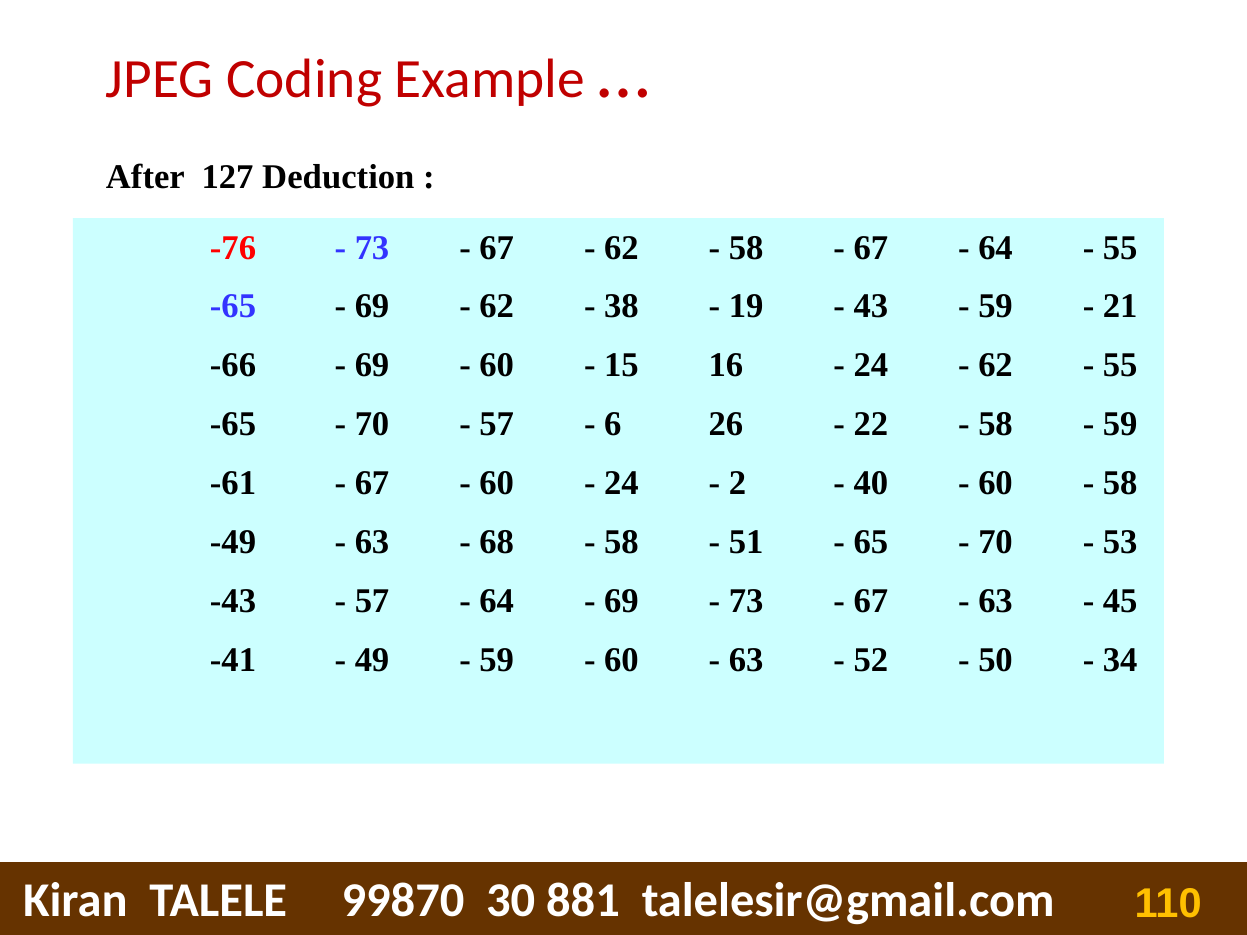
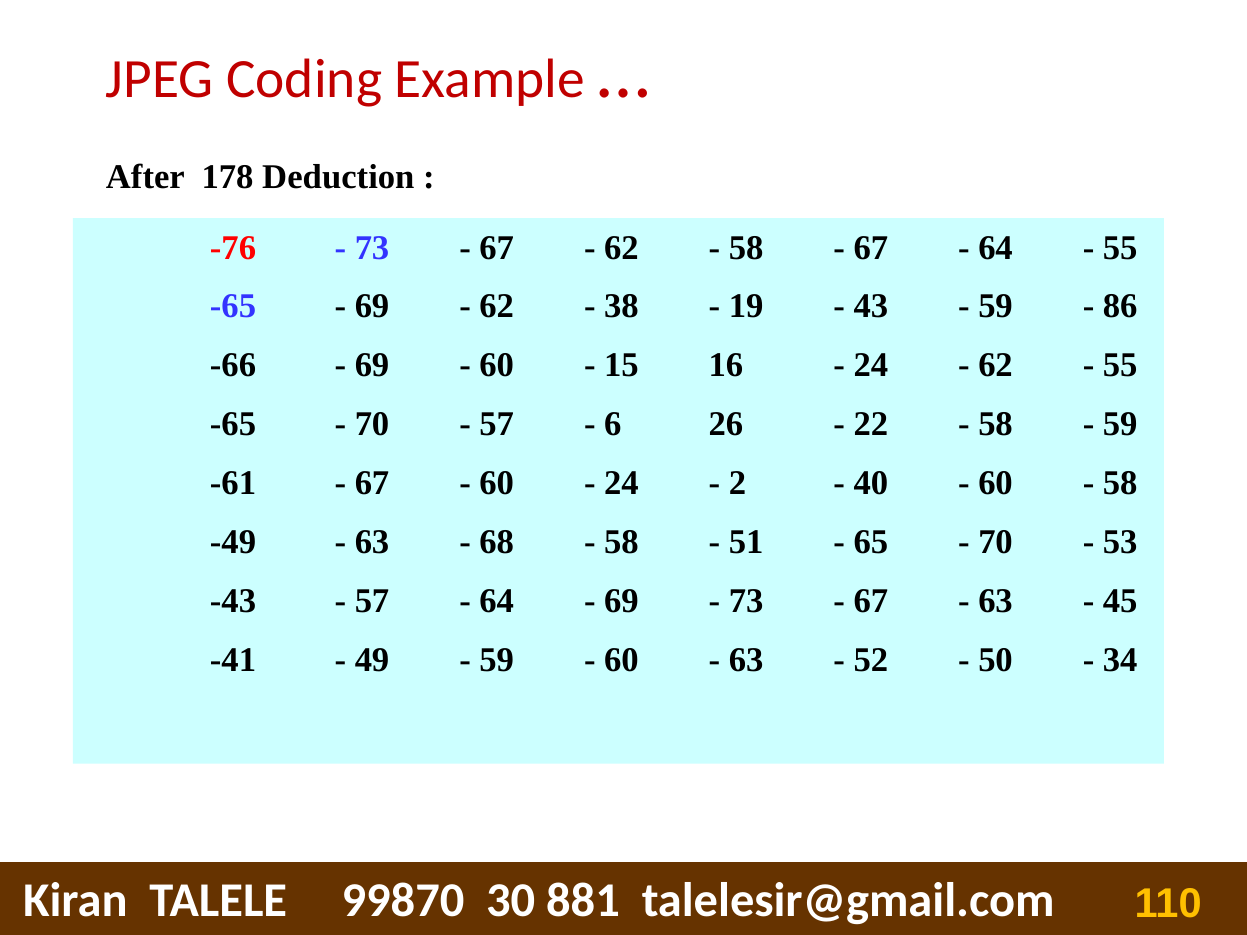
127: 127 -> 178
21: 21 -> 86
